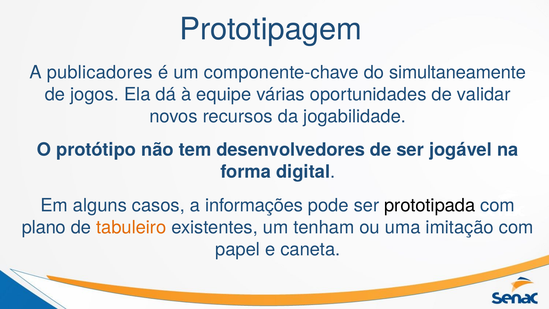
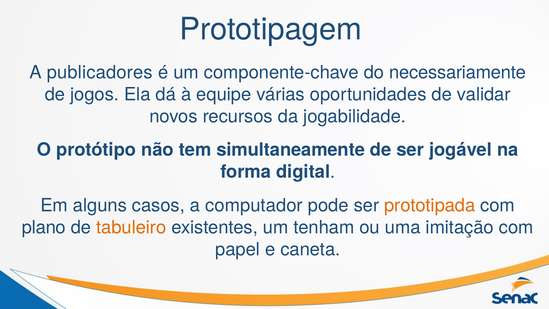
simultaneamente: simultaneamente -> necessariamente
desenvolvedores: desenvolvedores -> simultaneamente
informações: informações -> computador
prototipada colour: black -> orange
